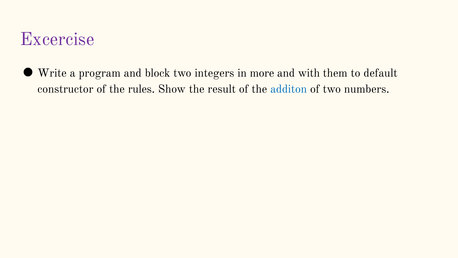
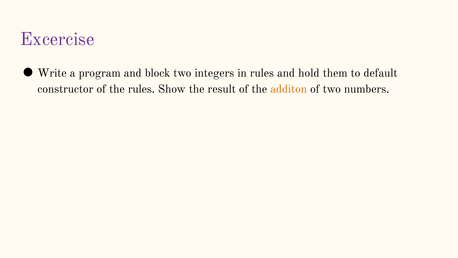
in more: more -> rules
with: with -> hold
additon colour: blue -> orange
